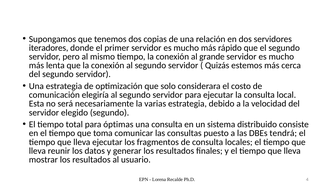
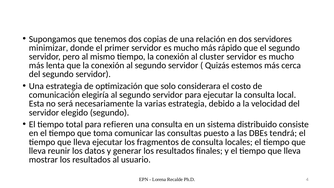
iteradores: iteradores -> minimizar
grande: grande -> cluster
óptimas: óptimas -> refieren
